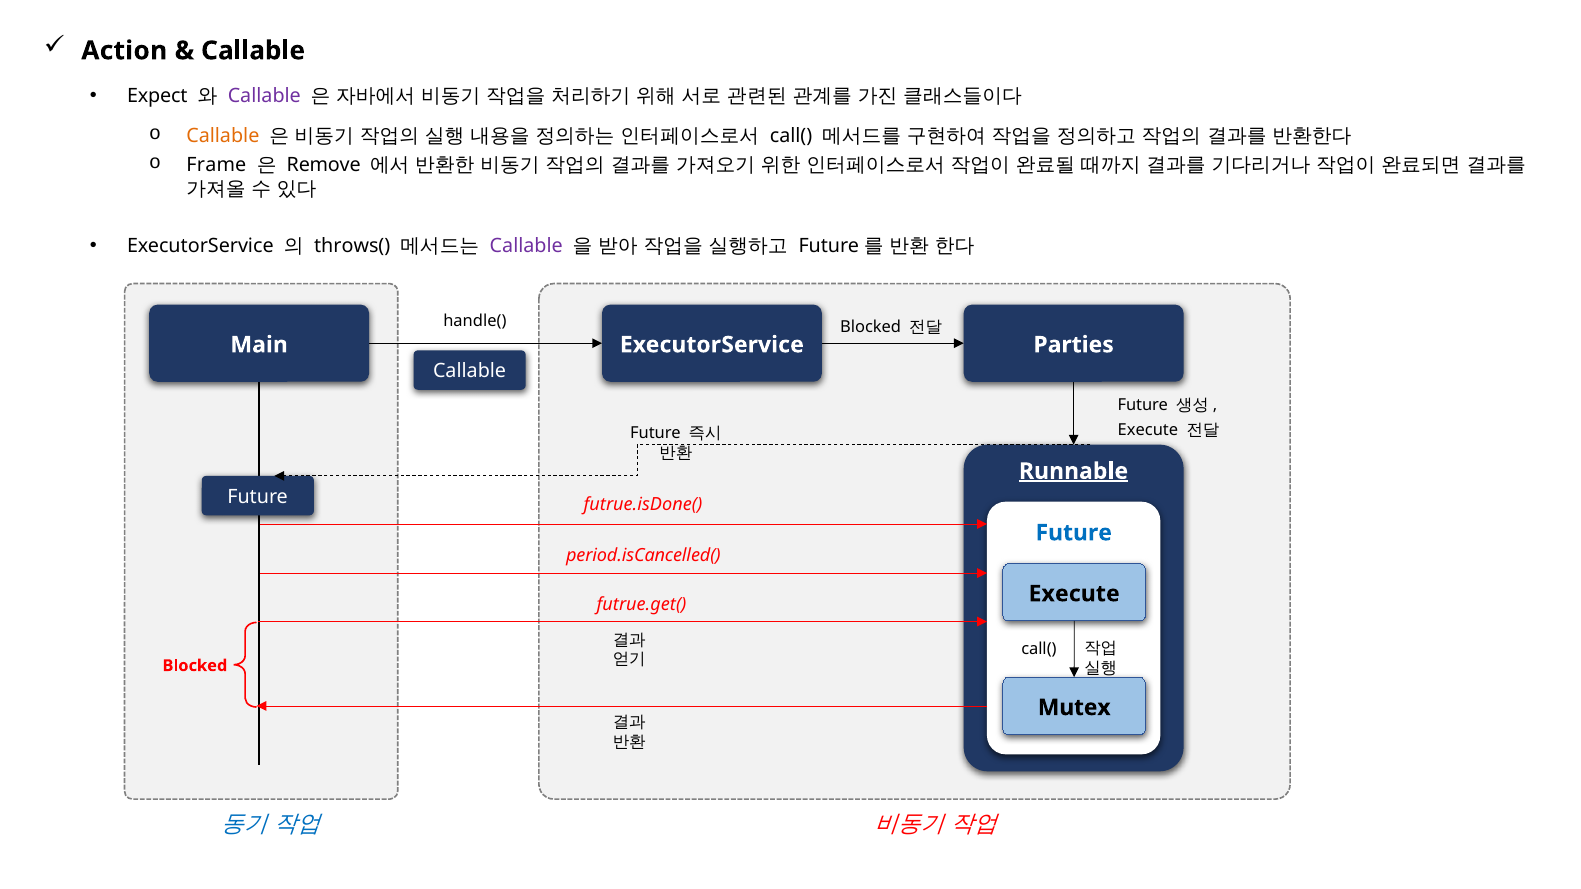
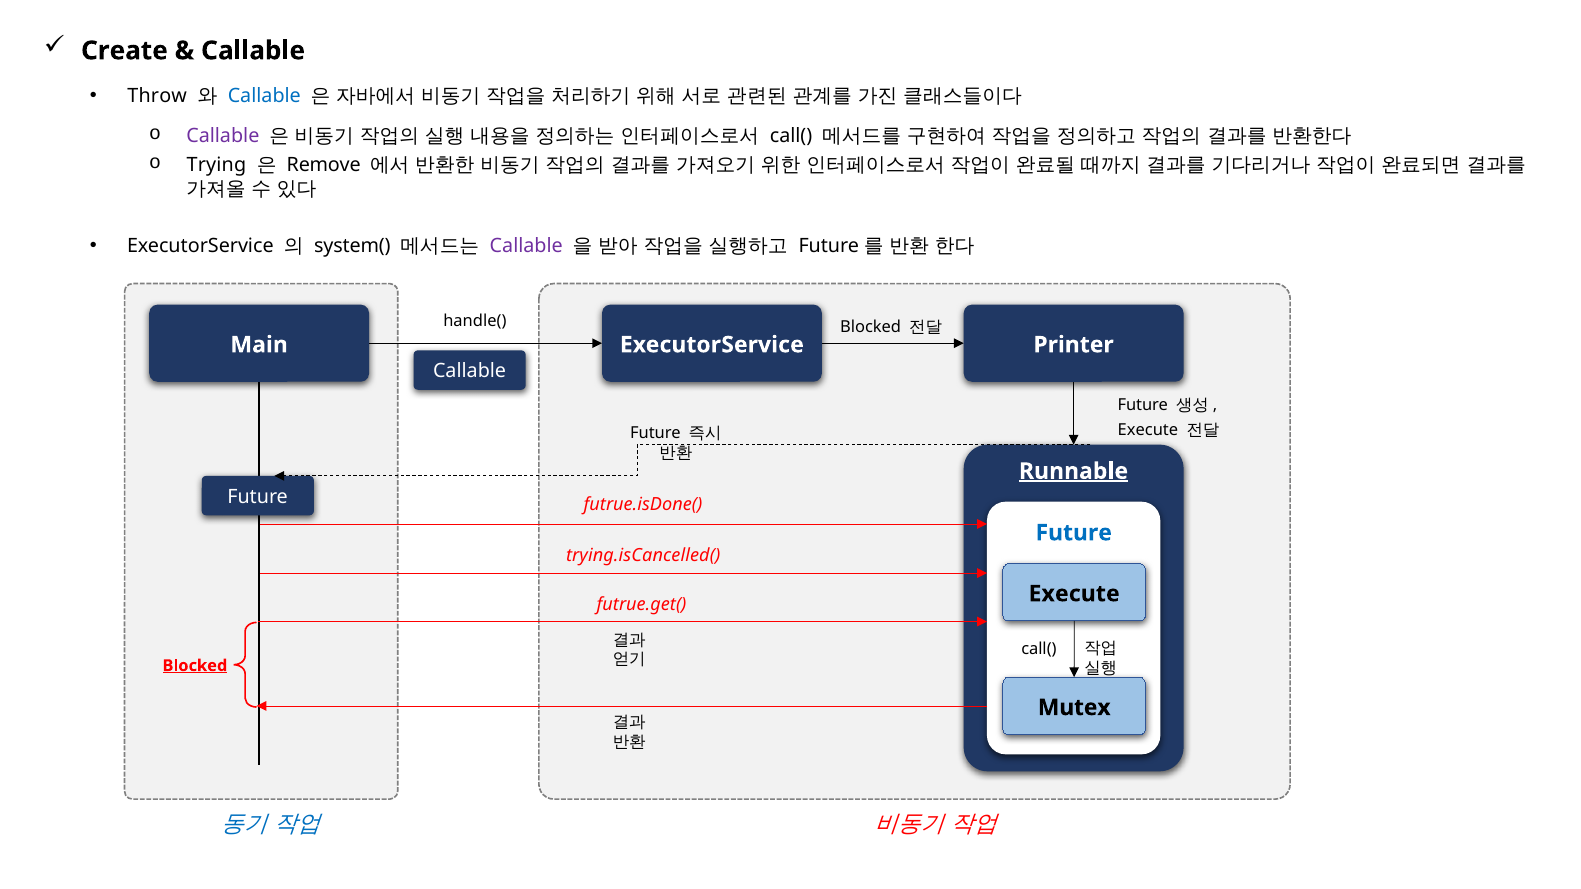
Action: Action -> Create
Expect: Expect -> Throw
Callable at (264, 96) colour: purple -> blue
Callable at (223, 136) colour: orange -> purple
Frame: Frame -> Trying
throws(: throws( -> system(
Parties: Parties -> Printer
period.isCancelled(: period.isCancelled( -> trying.isCancelled(
Blocked at (195, 666) underline: none -> present
